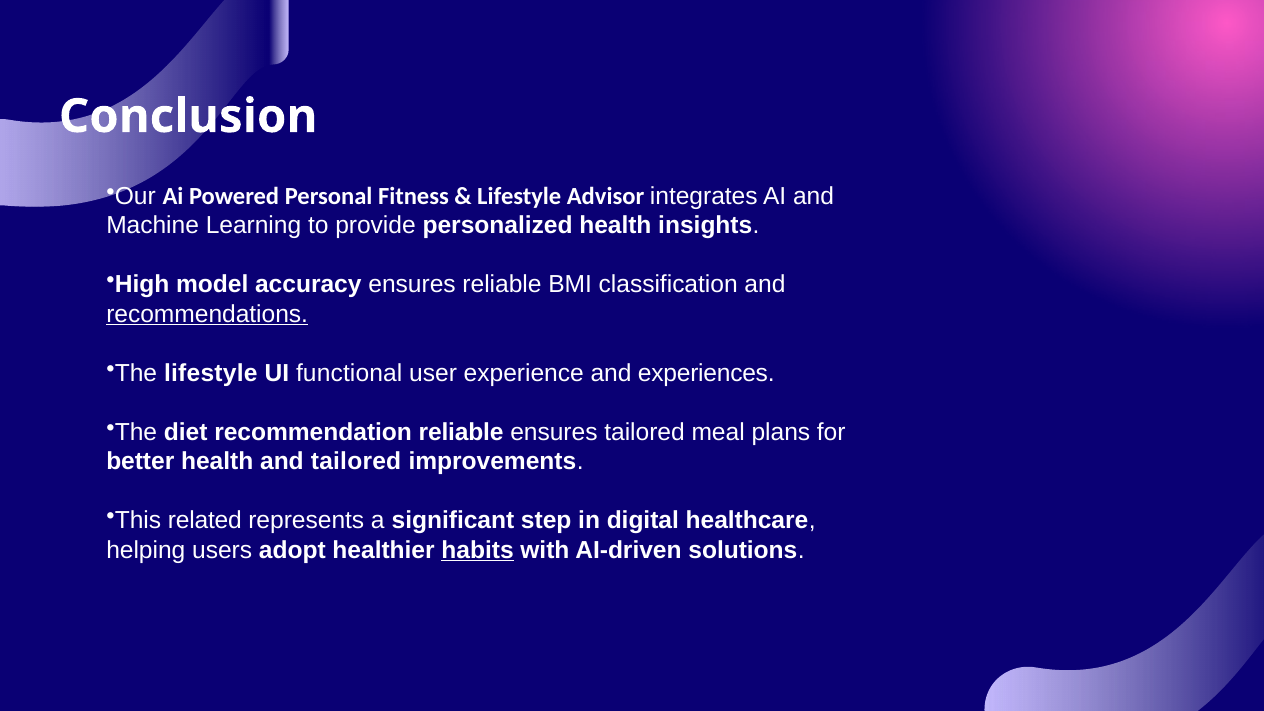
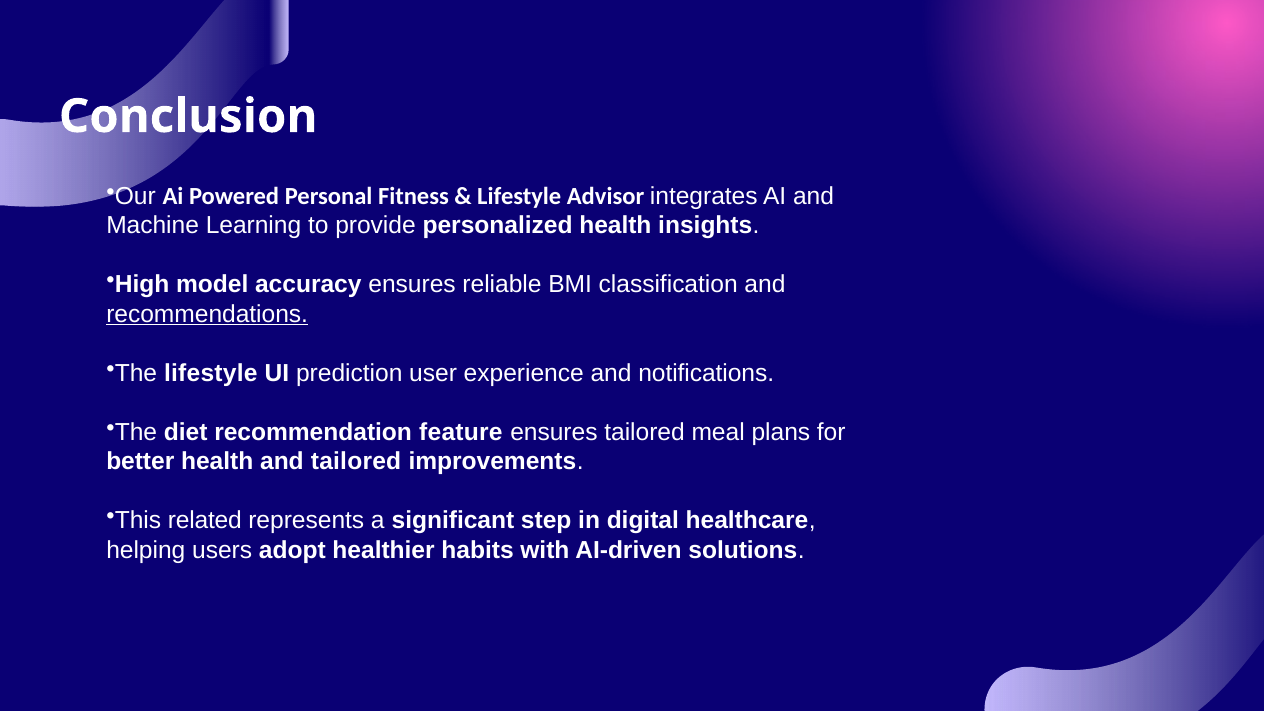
functional: functional -> prediction
experiences: experiences -> notifications
recommendation reliable: reliable -> feature
habits underline: present -> none
